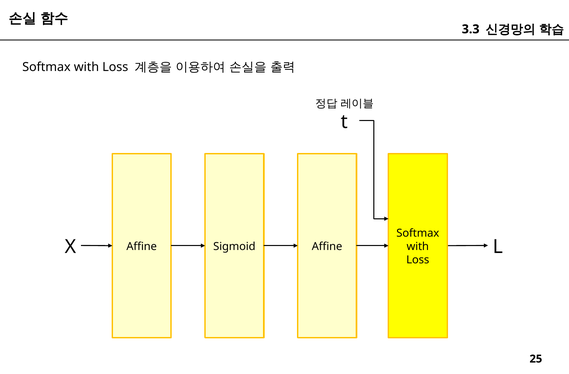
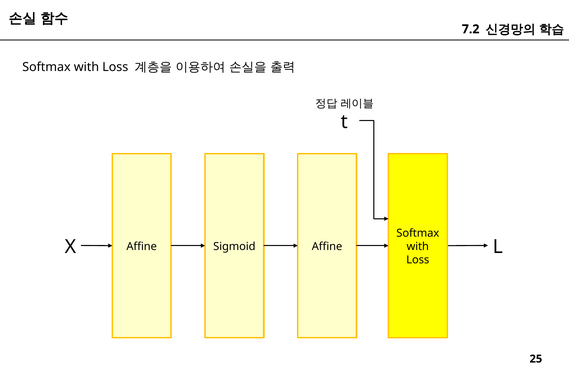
3.3: 3.3 -> 7.2
